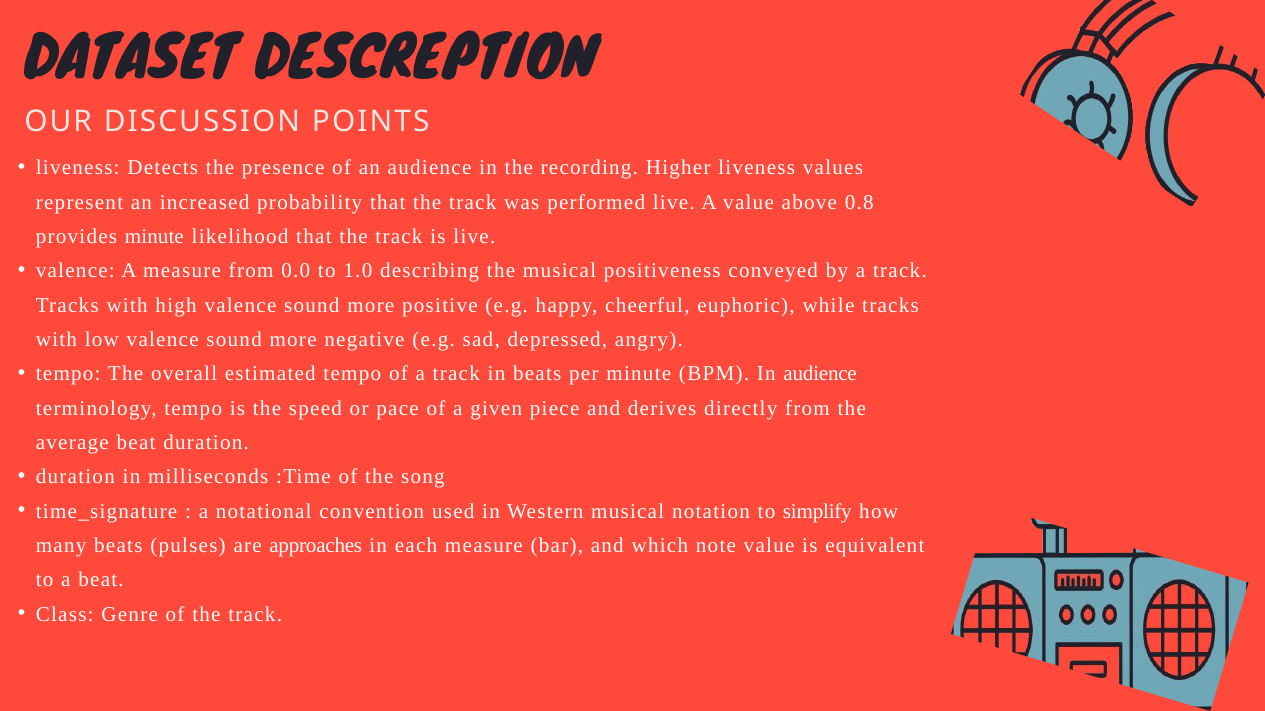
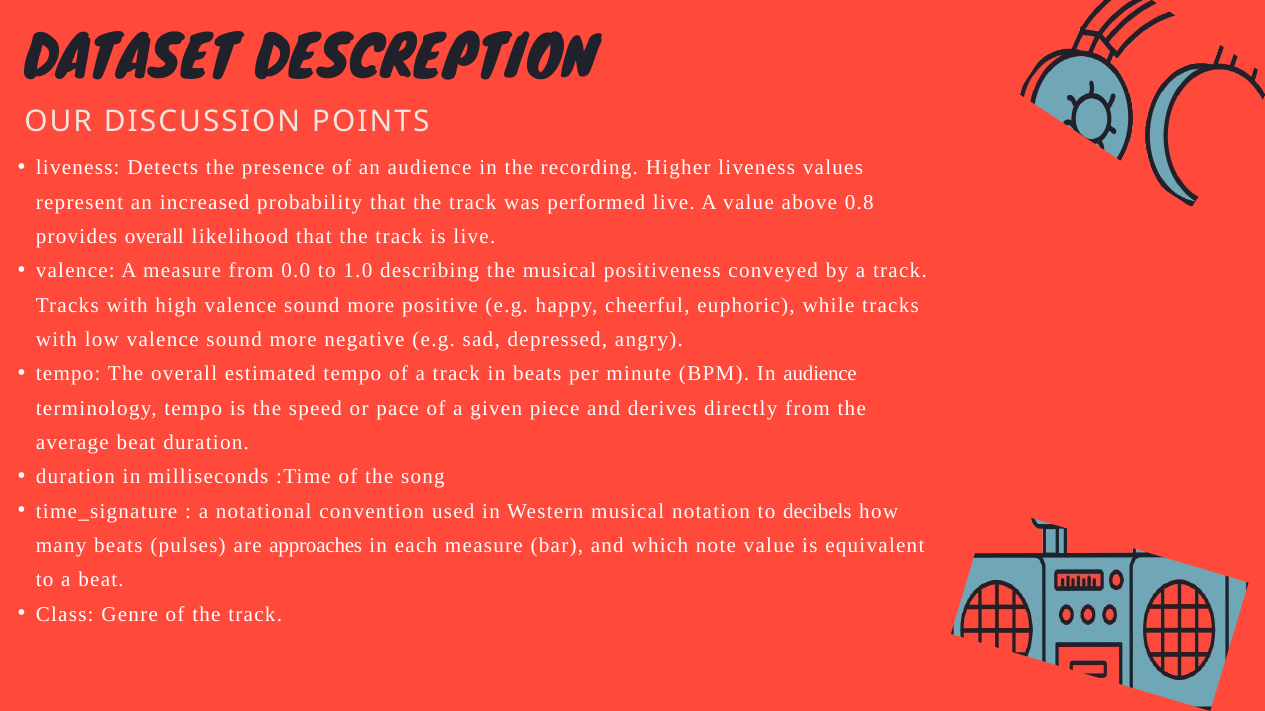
provides minute: minute -> overall
simplify: simplify -> decibels
